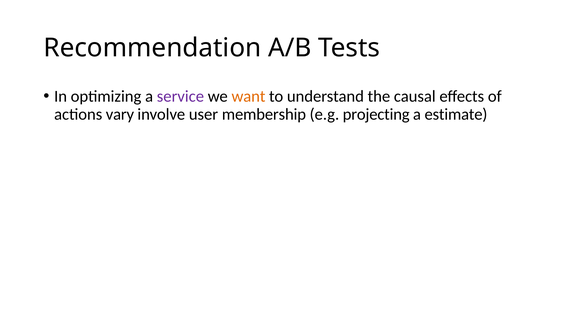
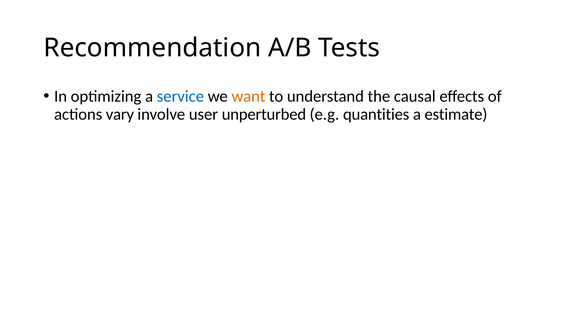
service colour: purple -> blue
membership: membership -> unperturbed
projecting: projecting -> quantities
